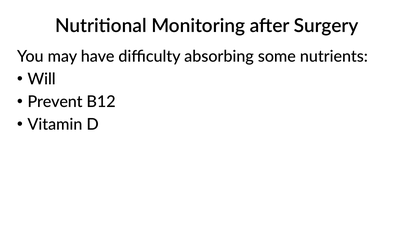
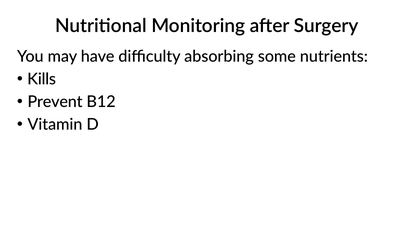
Will: Will -> Kills
